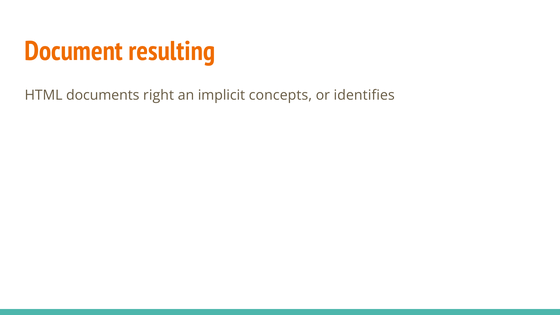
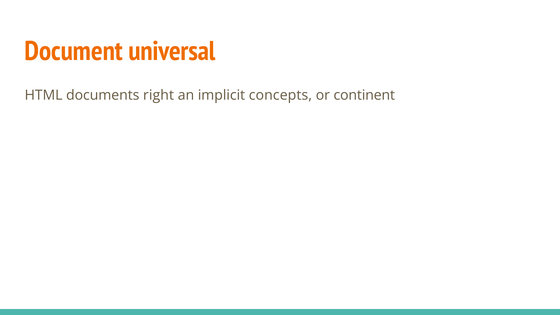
resulting: resulting -> universal
identifies: identifies -> continent
